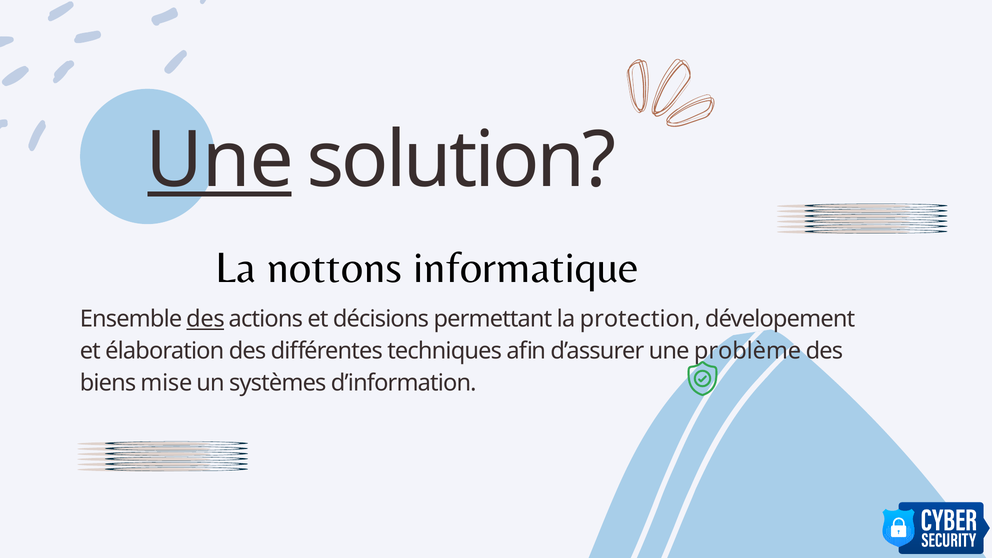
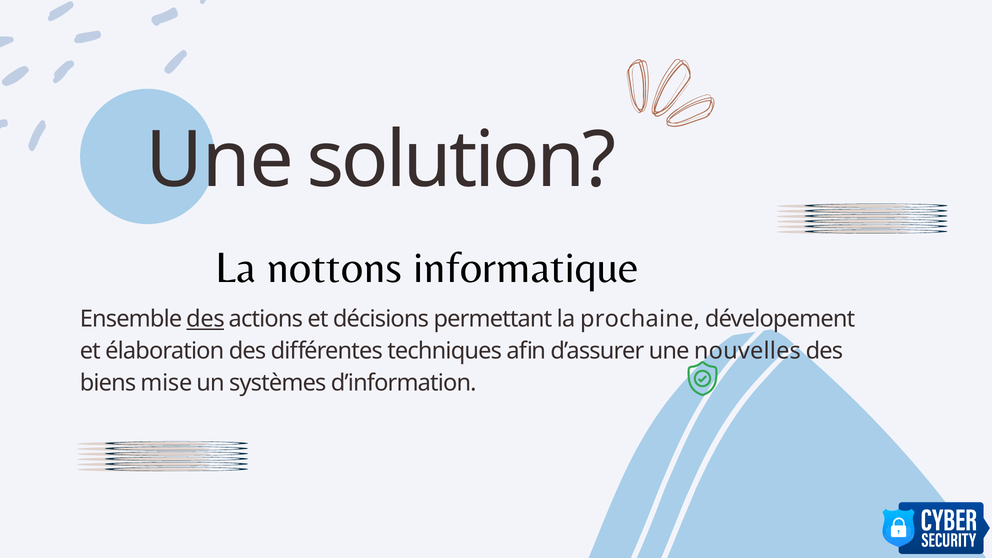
Une at (220, 160) underline: present -> none
protection: protection -> prochaine
problème: problème -> nouvelles
